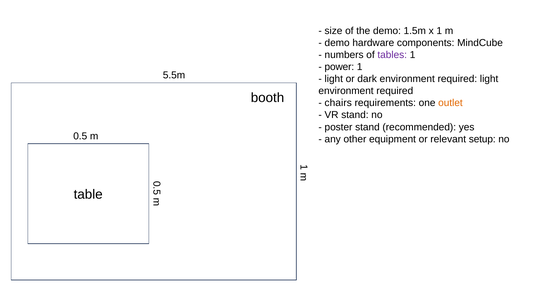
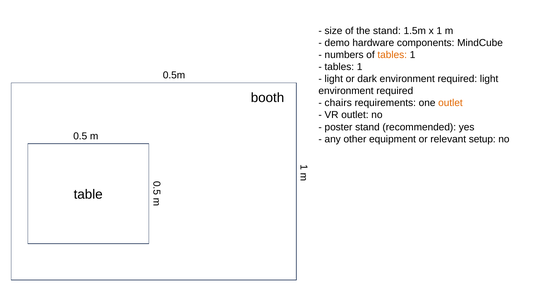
the demo: demo -> stand
tables at (392, 55) colour: purple -> orange
power at (339, 67): power -> tables
5.5m: 5.5m -> 0.5m
VR stand: stand -> outlet
